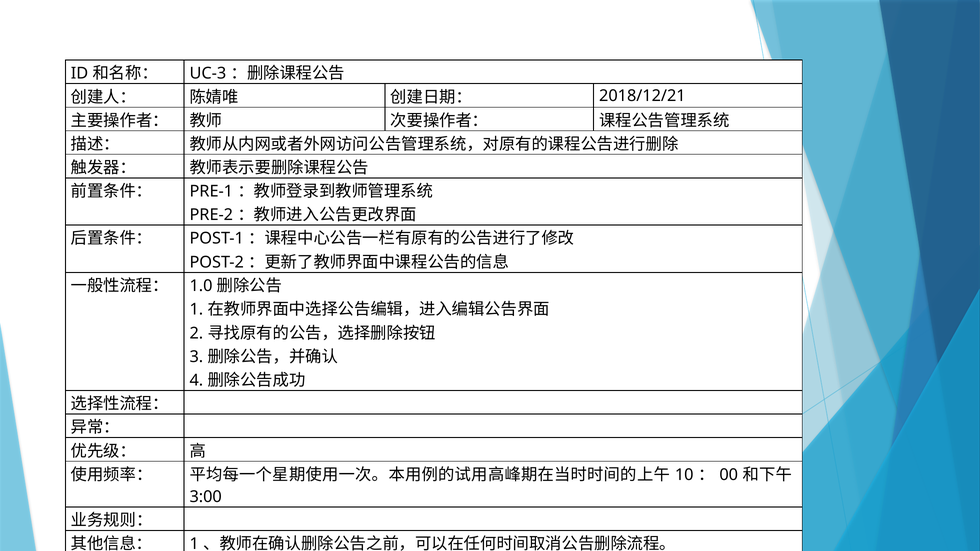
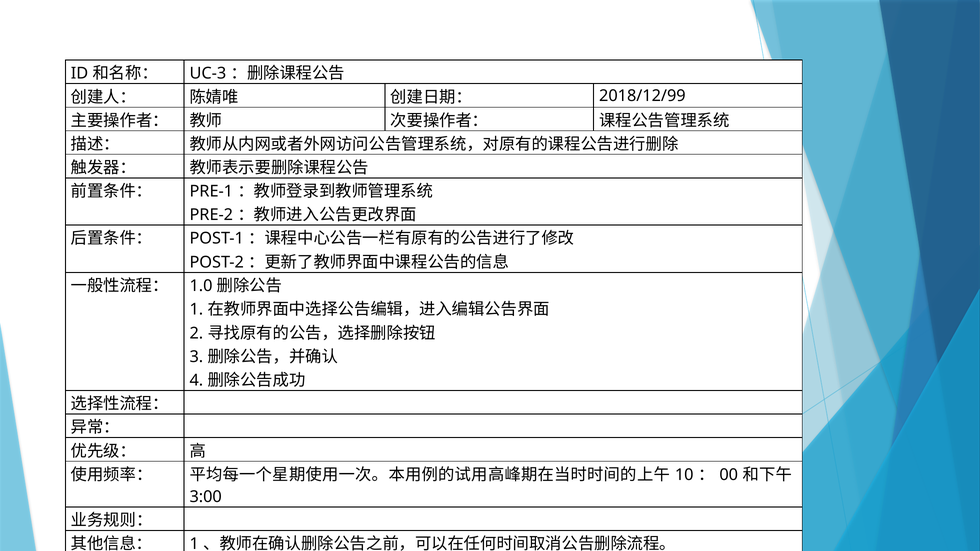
2018/12/21: 2018/12/21 -> 2018/12/99
